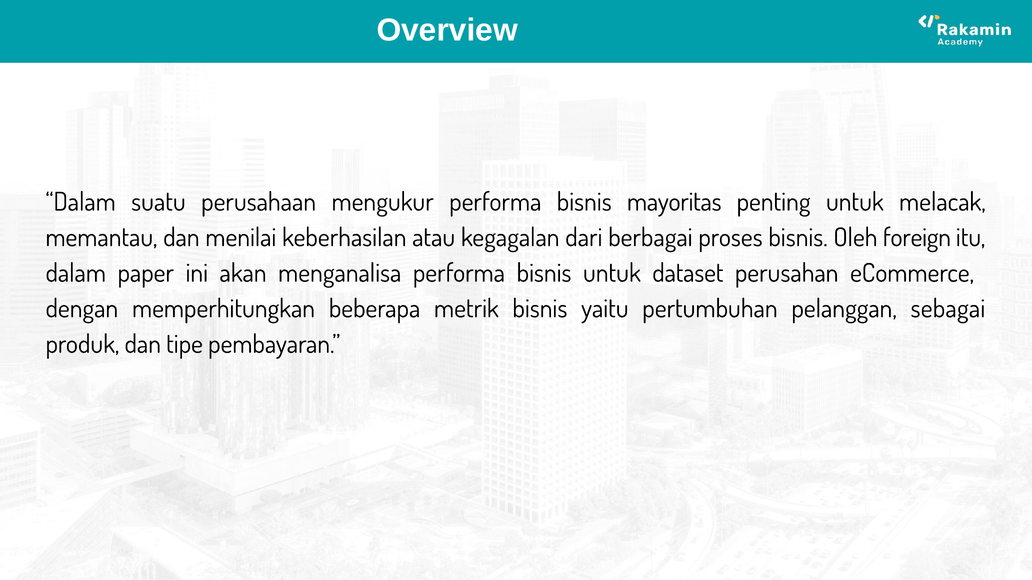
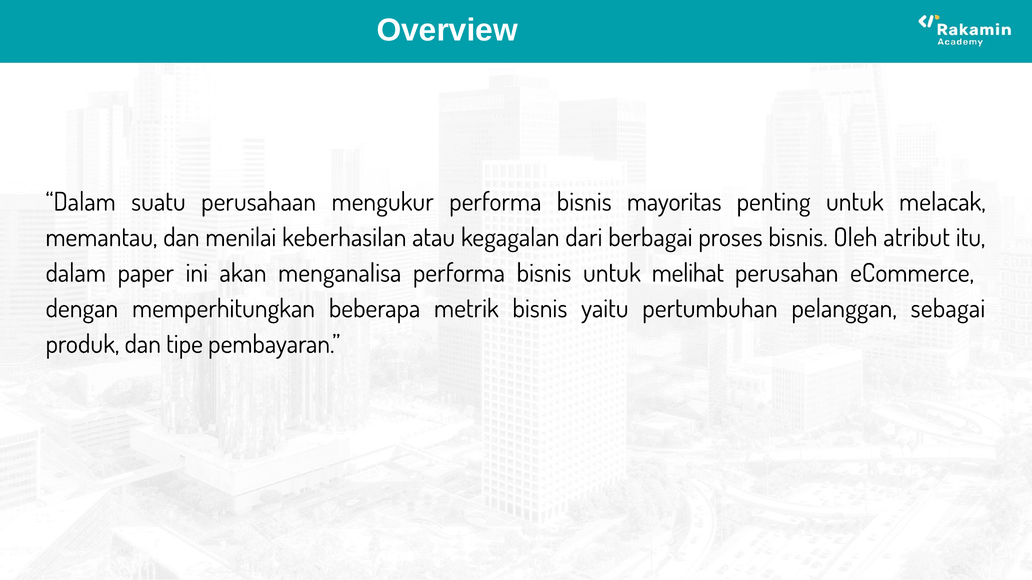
foreign: foreign -> atribut
dataset: dataset -> melihat
